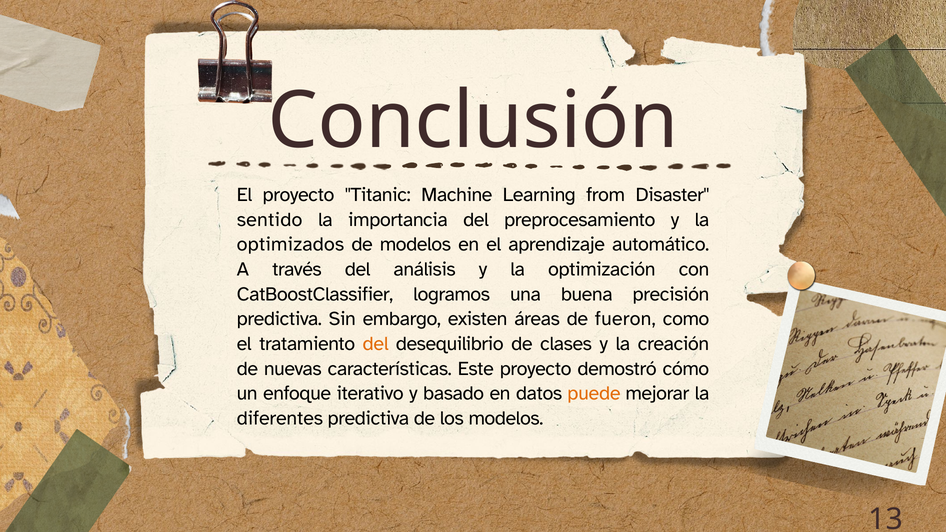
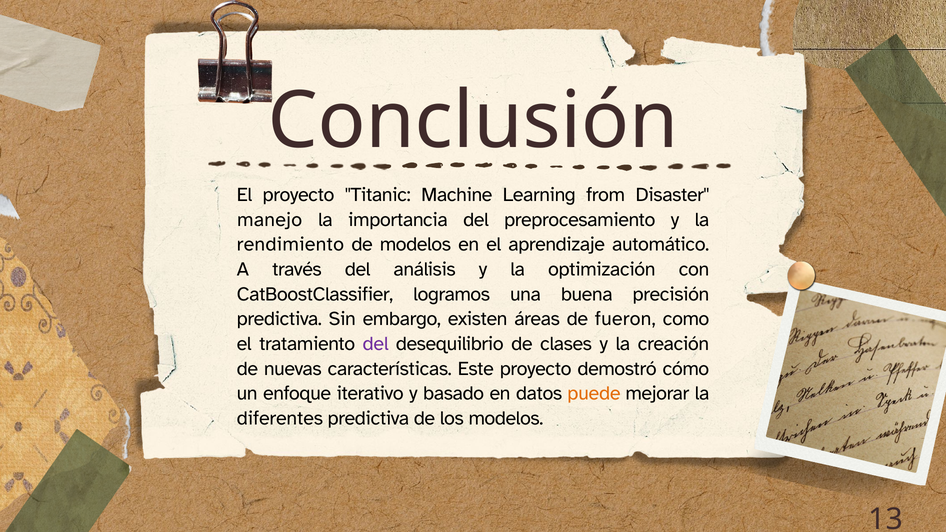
sentido: sentido -> manejo
optimizados: optimizados -> rendimiento
del at (376, 344) colour: orange -> purple
